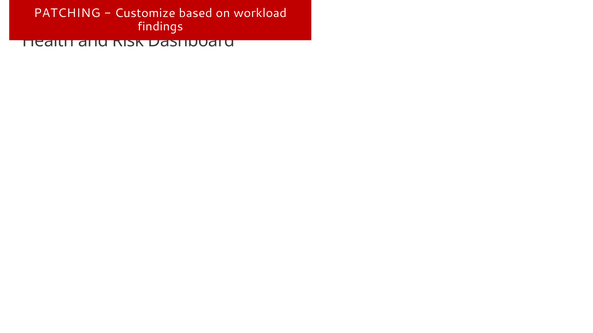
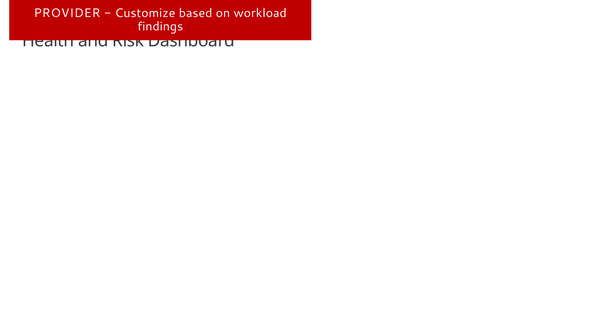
PATCHING: PATCHING -> PROVIDER
